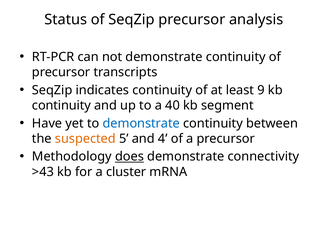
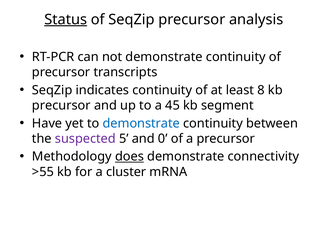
Status underline: none -> present
9: 9 -> 8
continuity at (61, 105): continuity -> precursor
40: 40 -> 45
suspected colour: orange -> purple
4: 4 -> 0
>43: >43 -> >55
